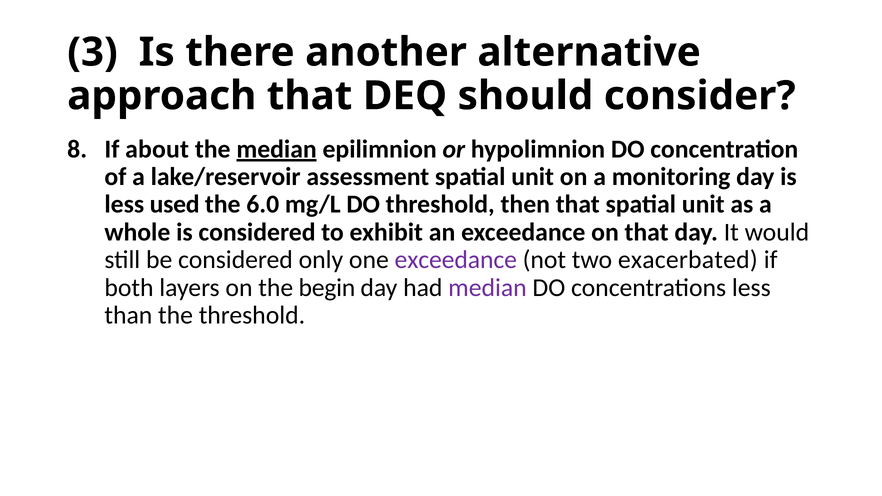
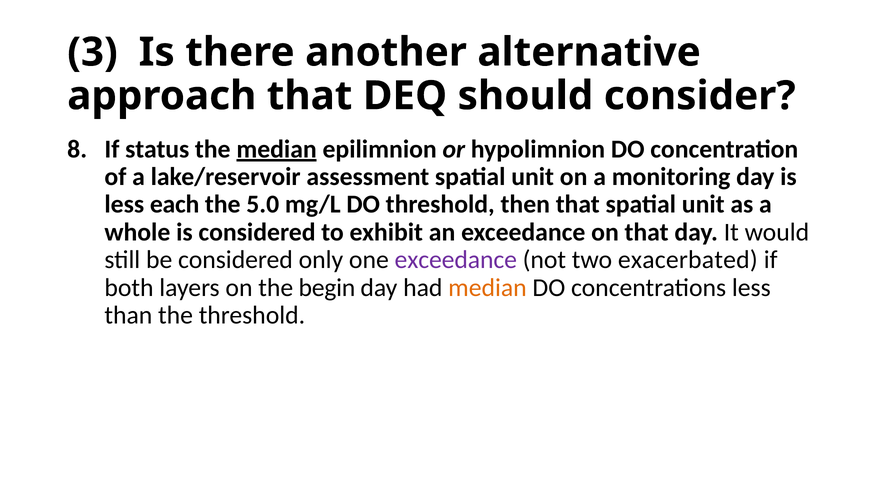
about: about -> status
used: used -> each
6.0: 6.0 -> 5.0
median at (487, 288) colour: purple -> orange
